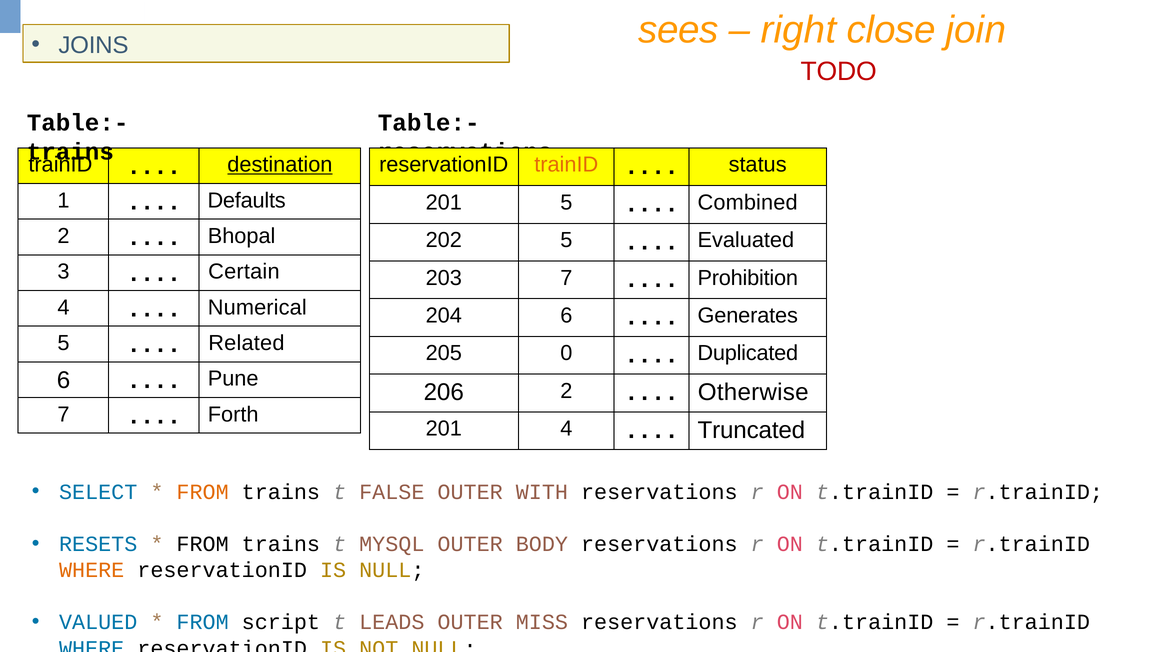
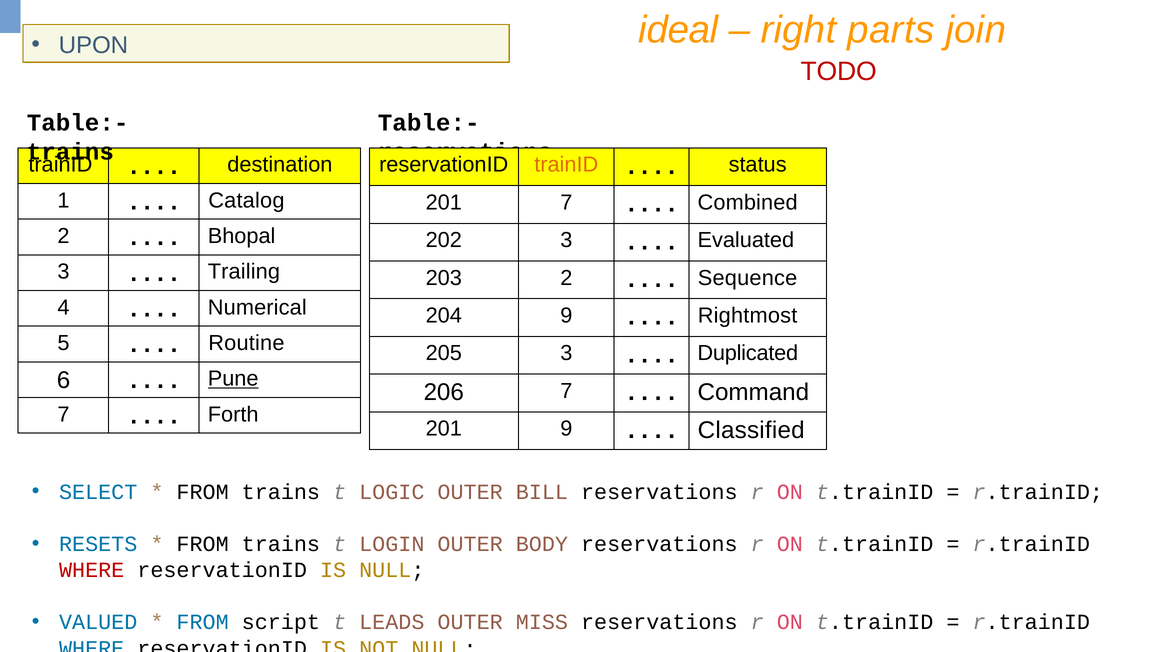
sees: sees -> ideal
close: close -> parts
JOINS: JOINS -> UPON
destination underline: present -> none
Defaults: Defaults -> Catalog
201 5: 5 -> 7
202 5: 5 -> 3
Certain: Certain -> Trailing
203 7: 7 -> 2
Prohibition: Prohibition -> Sequence
204 6: 6 -> 9
Generates: Generates -> Rightmost
Related: Related -> Routine
205 0: 0 -> 3
Pune underline: none -> present
206 2: 2 -> 7
Otherwise: Otherwise -> Command
201 4: 4 -> 9
Truncated: Truncated -> Classified
FROM at (203, 492) colour: orange -> black
FALSE: FALSE -> LOGIC
WITH: WITH -> BILL
MYSQL: MYSQL -> LOGIN
WHERE at (92, 571) colour: orange -> red
